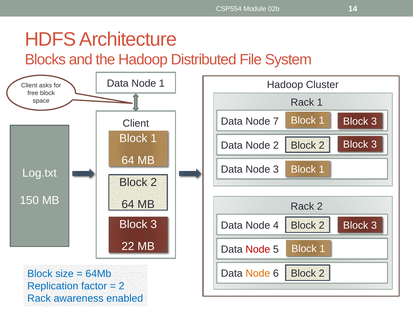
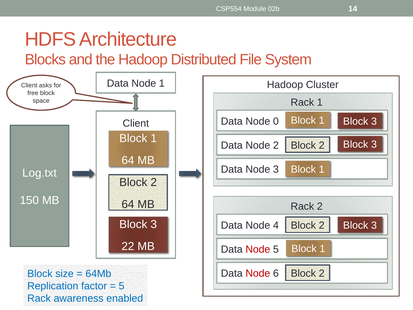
7: 7 -> 0
Node at (258, 273) colour: orange -> red
2 at (122, 286): 2 -> 5
